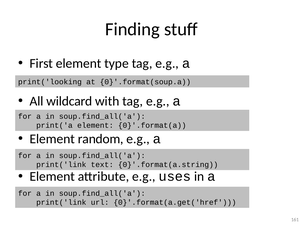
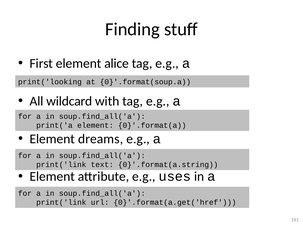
type: type -> alice
random: random -> dreams
